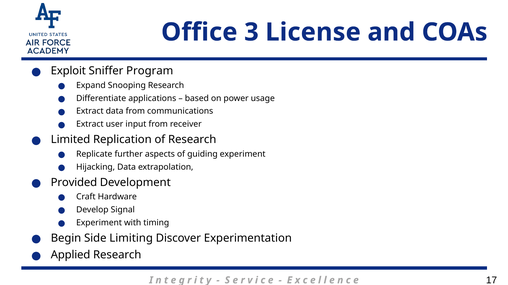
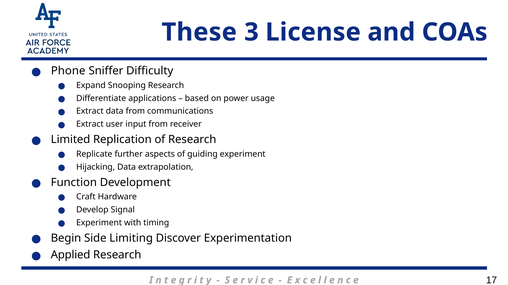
Office: Office -> These
Exploit: Exploit -> Phone
Program: Program -> Difficulty
Provided: Provided -> Function
